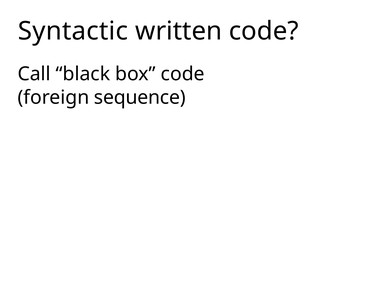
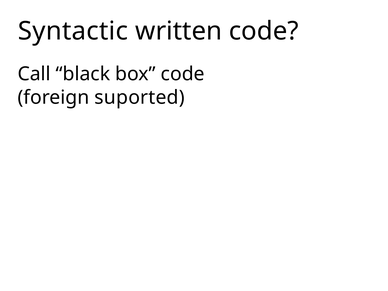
sequence: sequence -> suported
